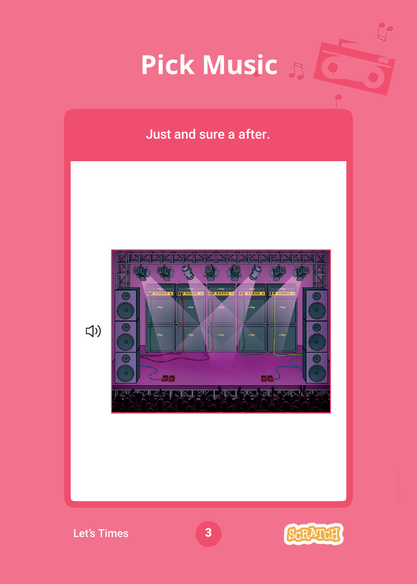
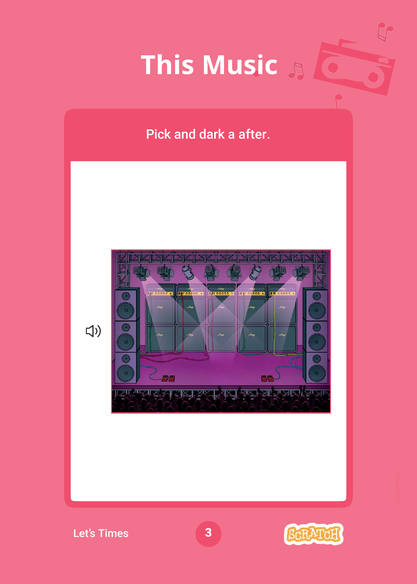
Pick: Pick -> This
Just: Just -> Pick
sure: sure -> dark
